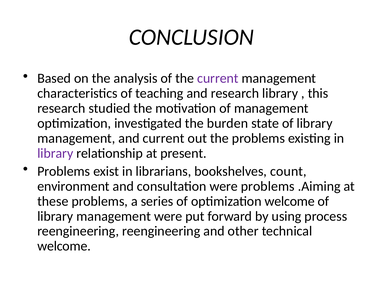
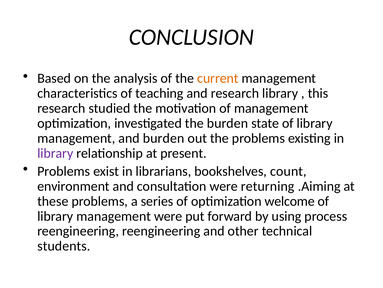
current at (218, 78) colour: purple -> orange
and current: current -> burden
were problems: problems -> returning
welcome at (64, 245): welcome -> students
